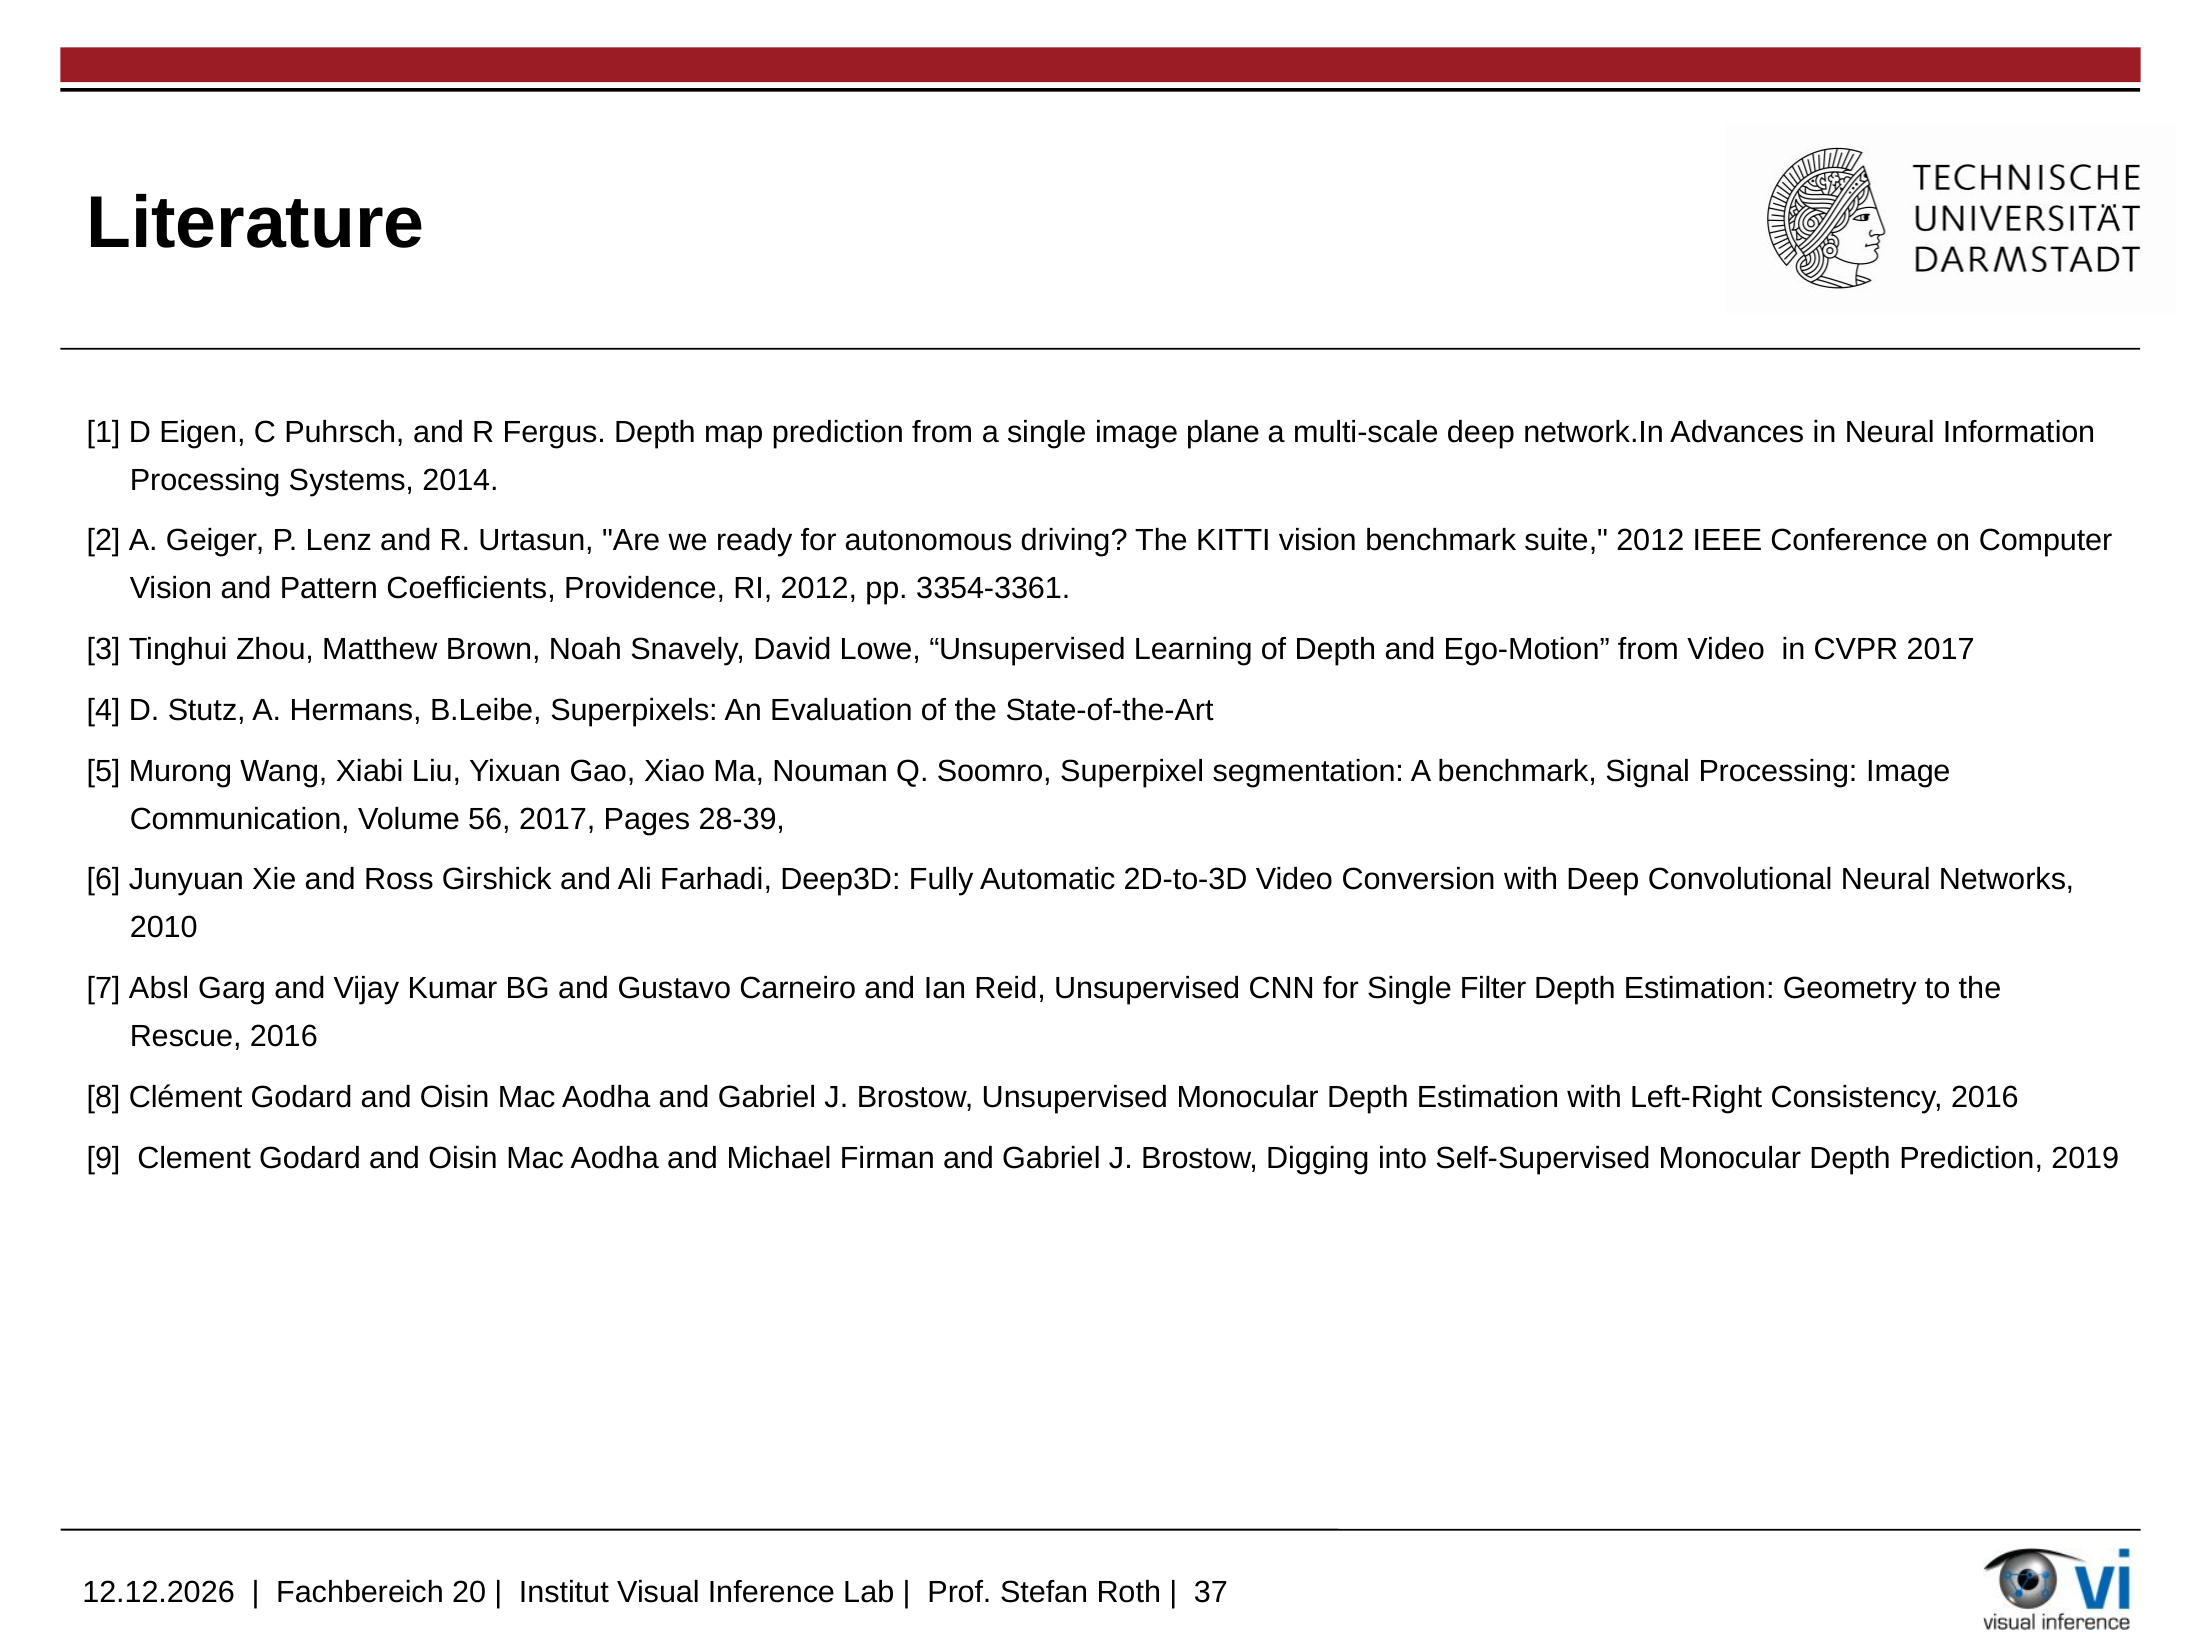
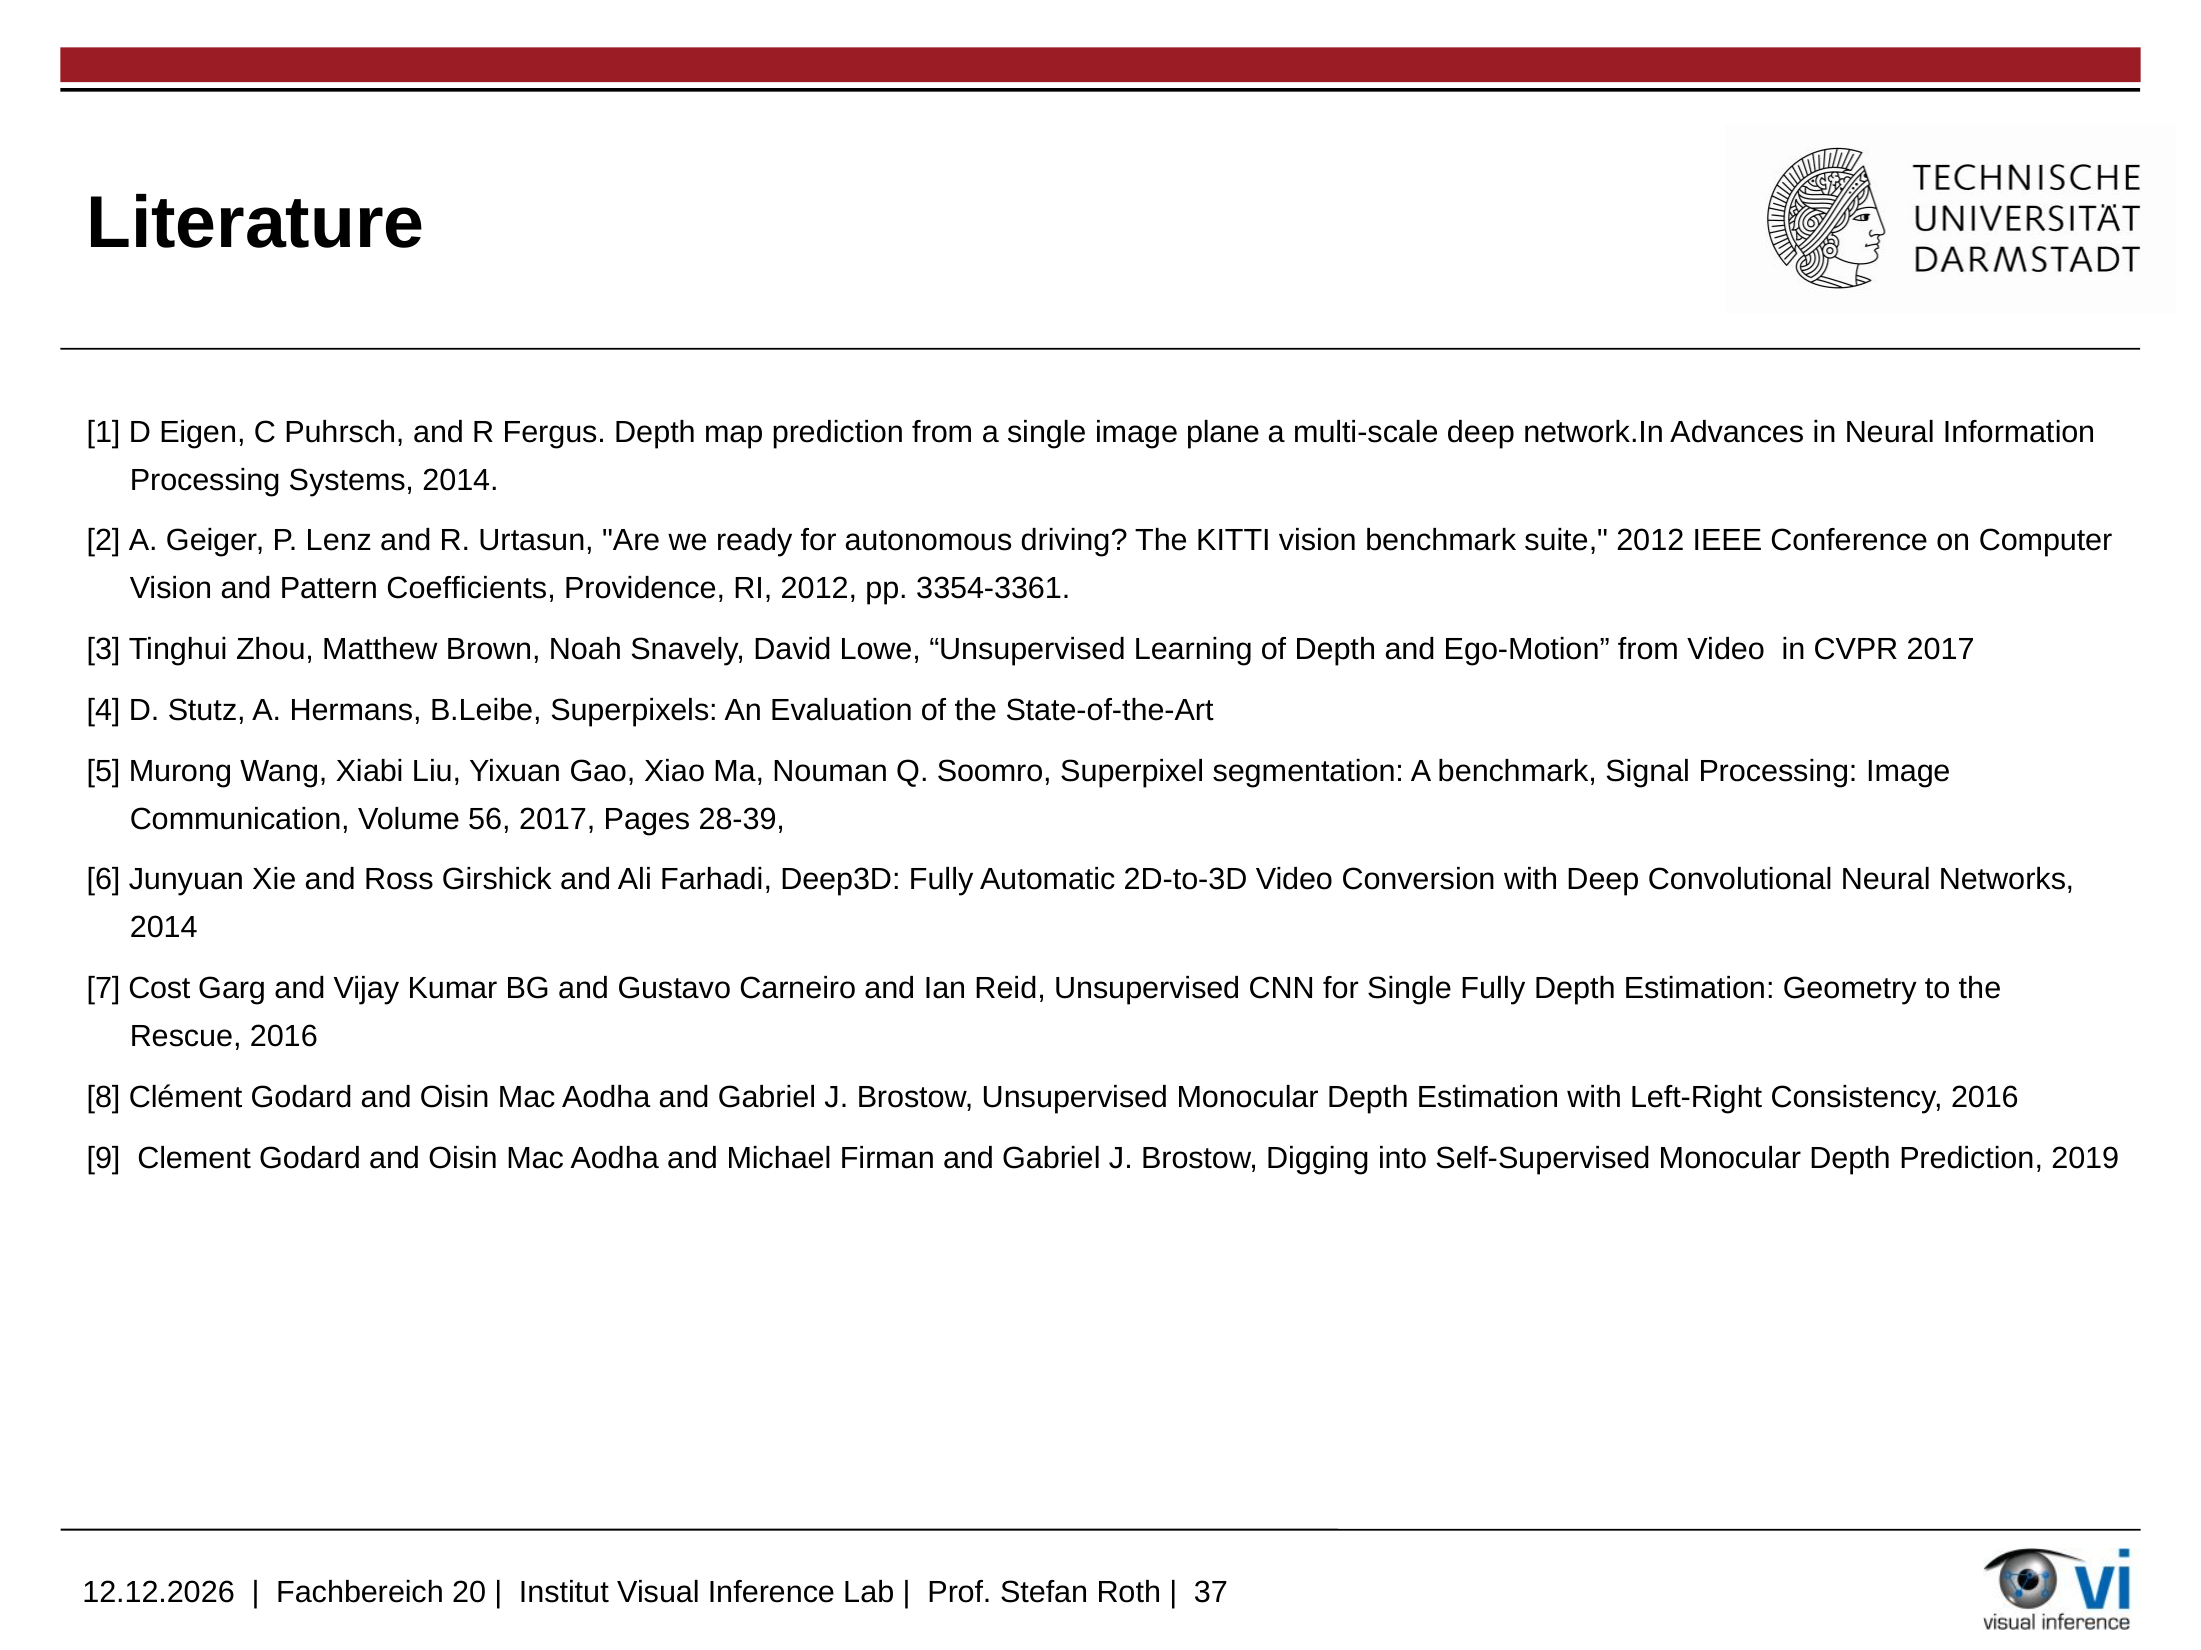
2010 at (164, 928): 2010 -> 2014
Absl: Absl -> Cost
Single Filter: Filter -> Fully
